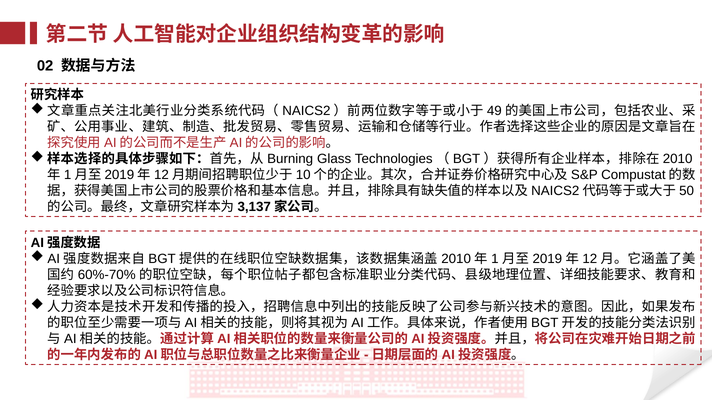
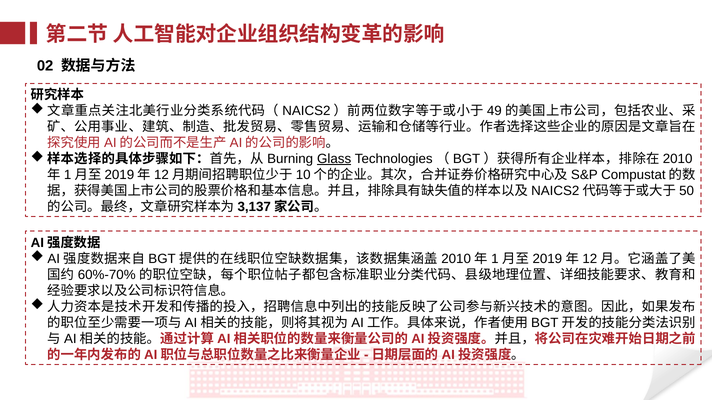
Glass underline: none -> present
